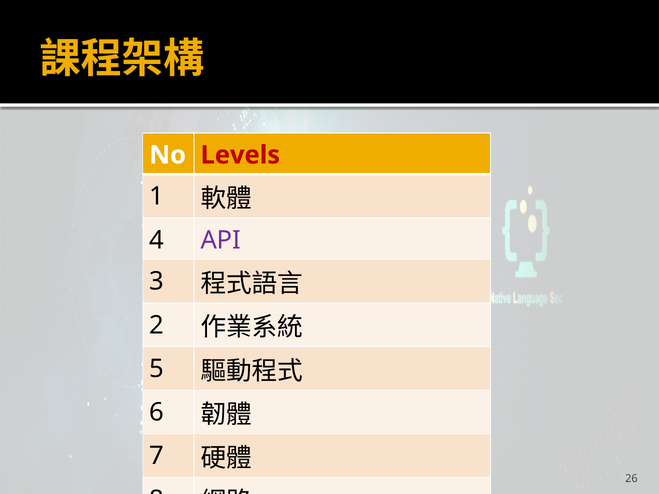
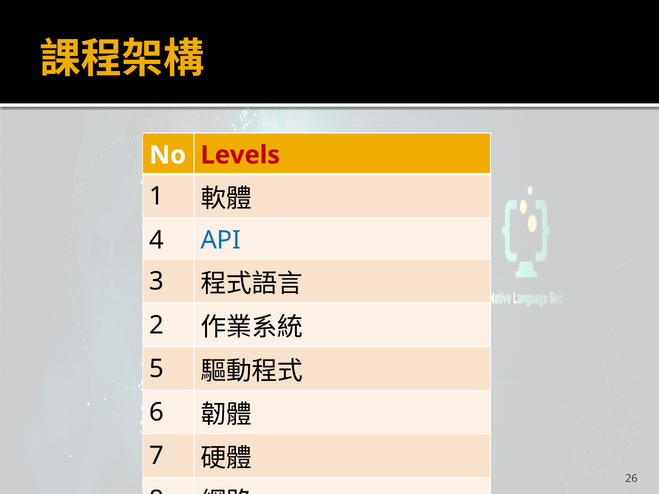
API colour: purple -> blue
